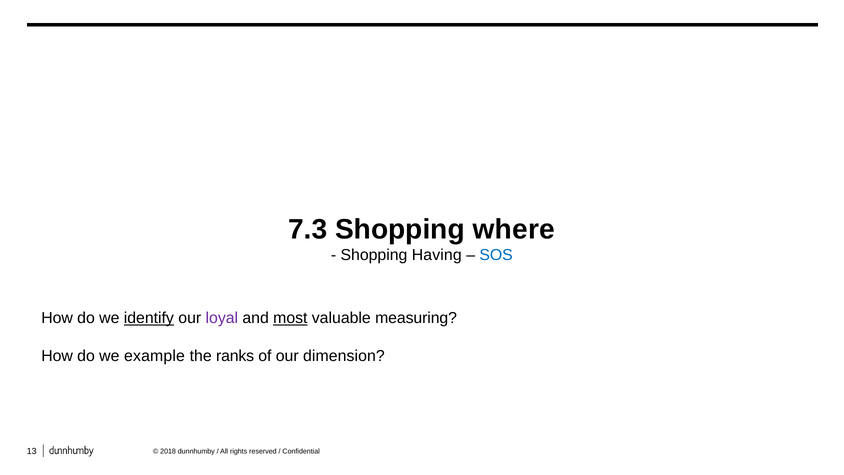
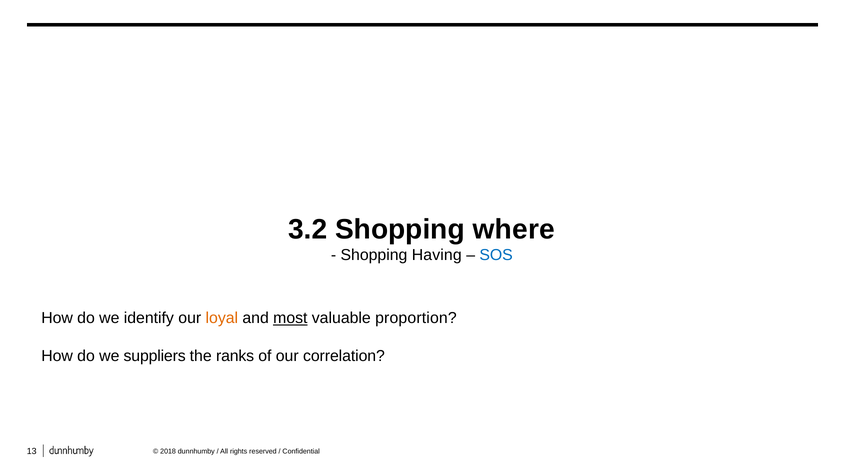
7.3: 7.3 -> 3.2
identify underline: present -> none
loyal colour: purple -> orange
measuring: measuring -> proportion
example: example -> suppliers
dimension: dimension -> correlation
